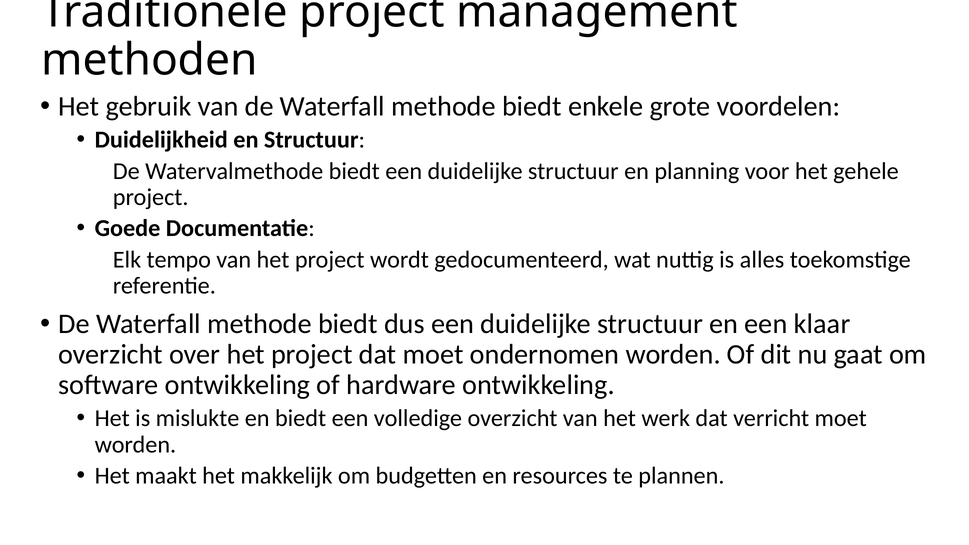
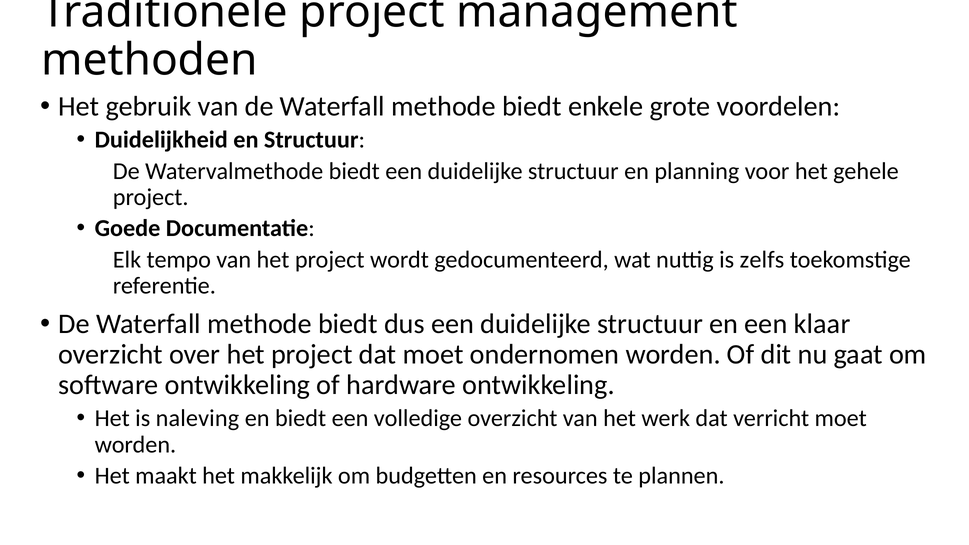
alles: alles -> zelfs
mislukte: mislukte -> naleving
